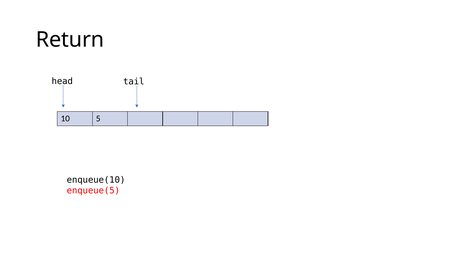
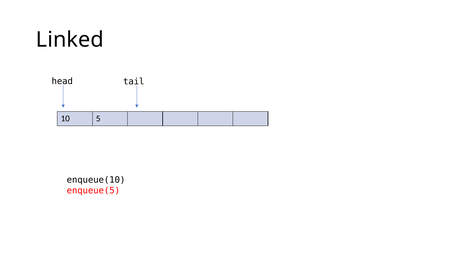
Return: Return -> Linked
